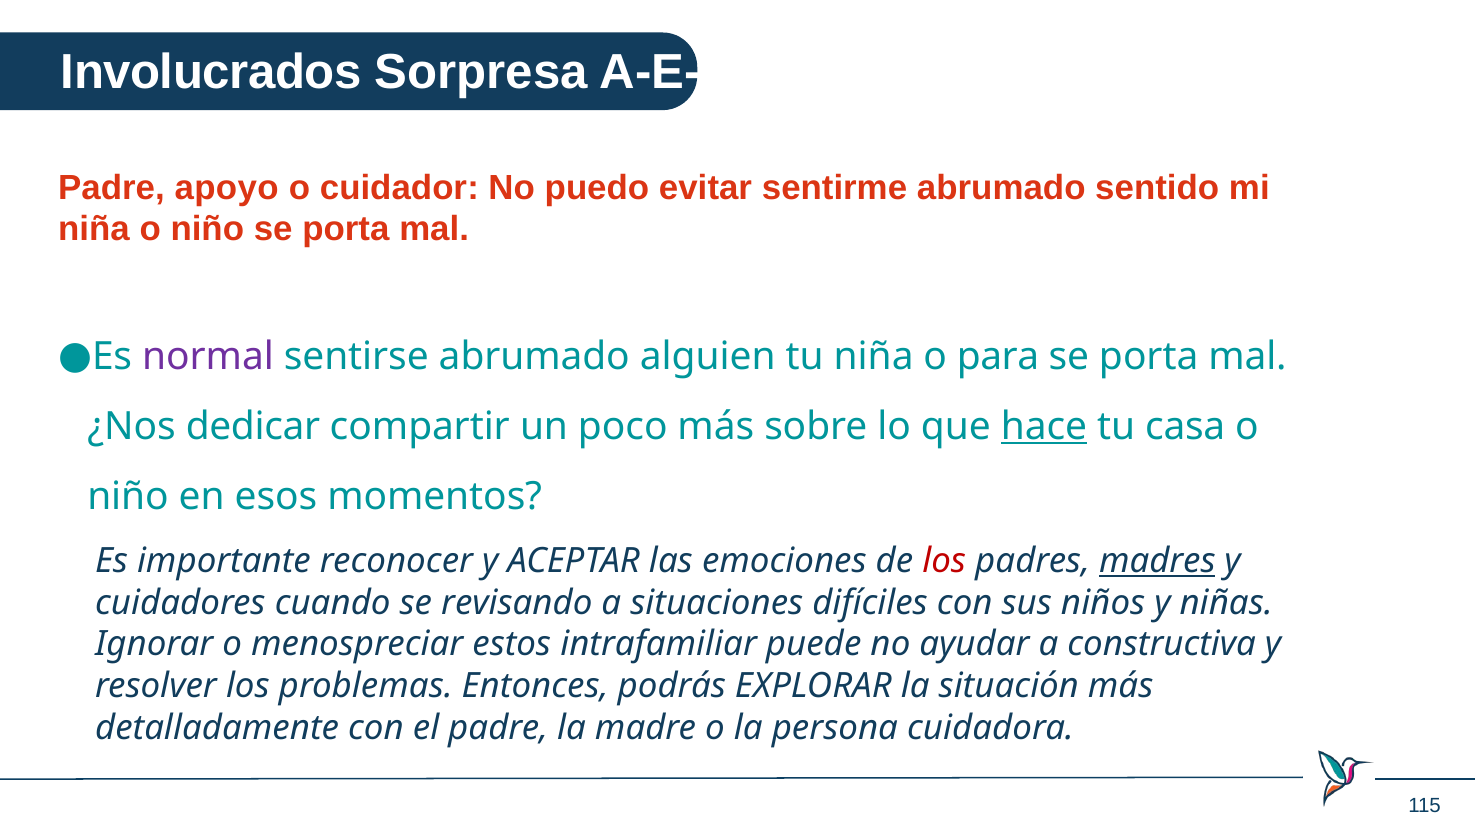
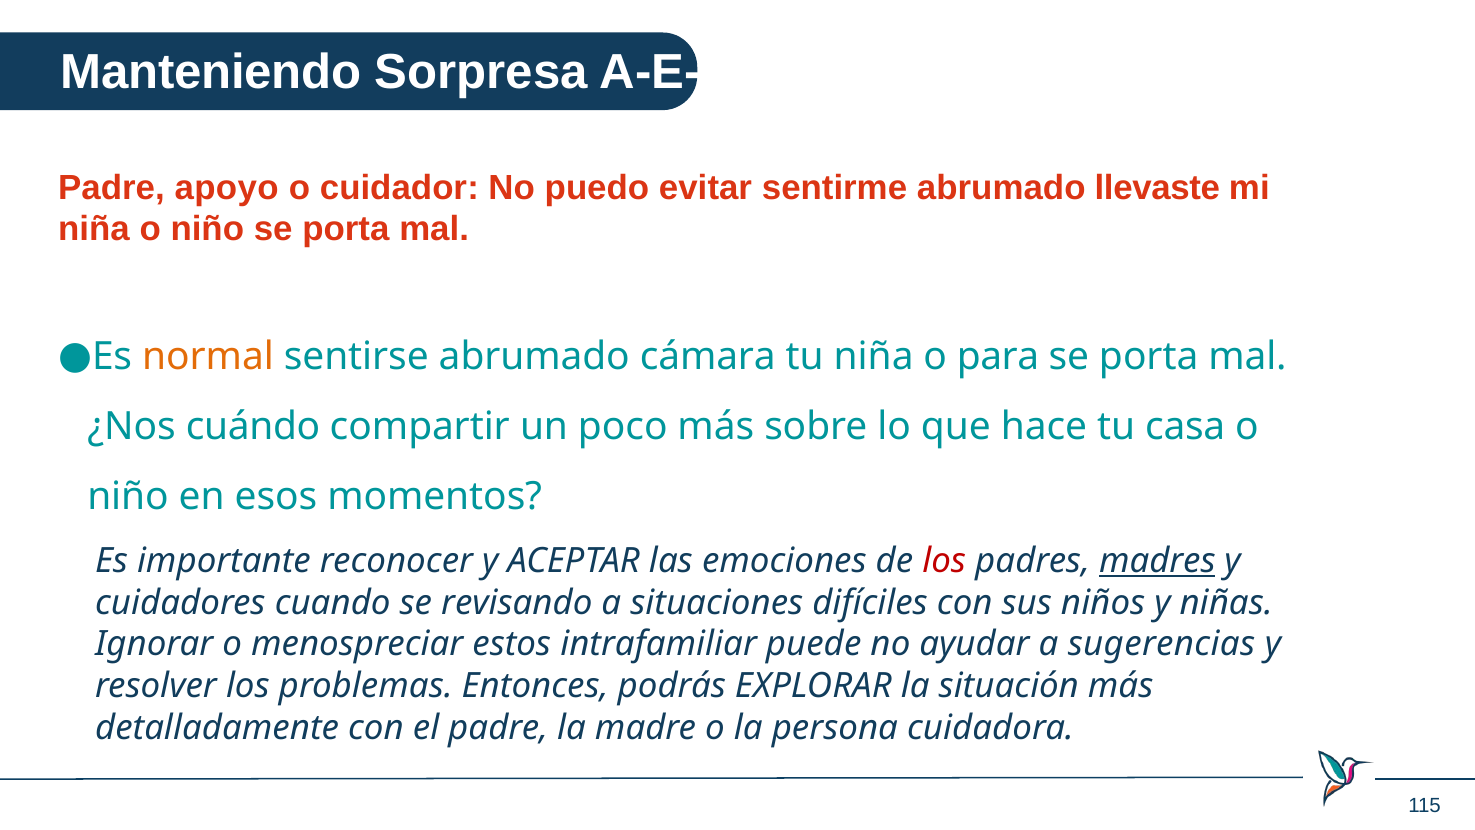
Involucrados: Involucrados -> Manteniendo
sentido: sentido -> llevaste
normal colour: purple -> orange
alguien: alguien -> cámara
dedicar: dedicar -> cuándo
hace underline: present -> none
constructiva: constructiva -> sugerencias
